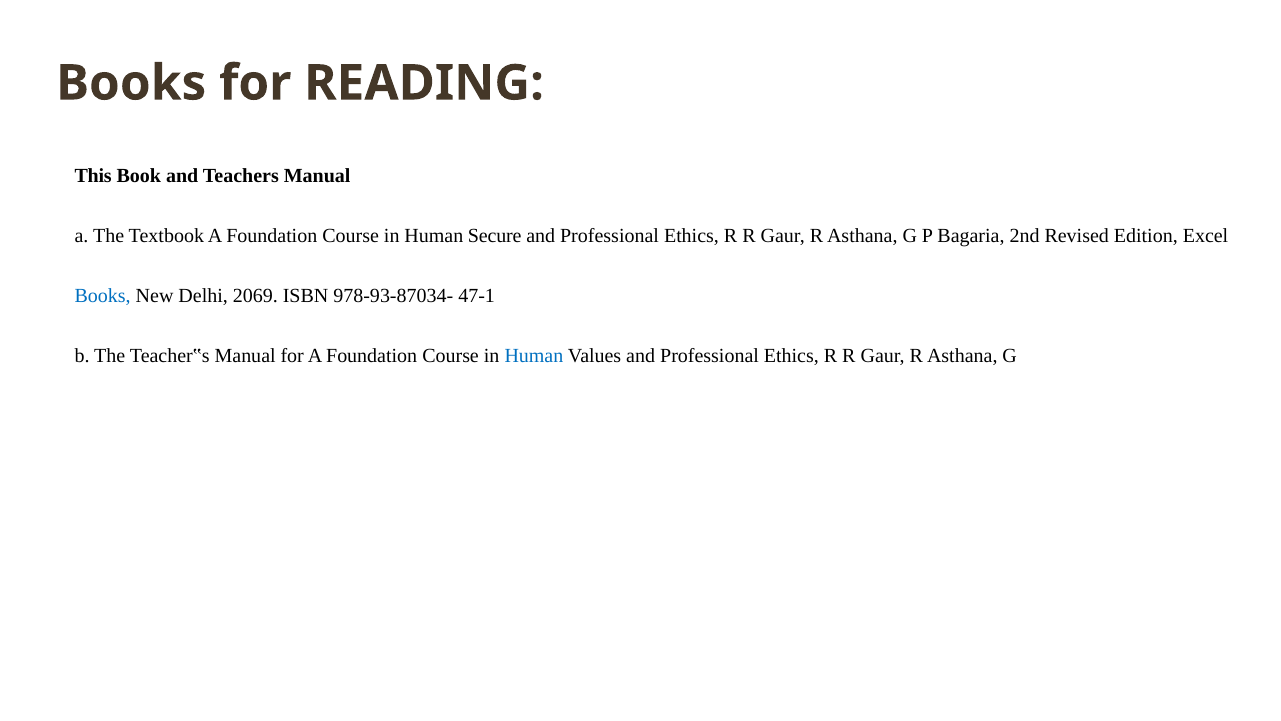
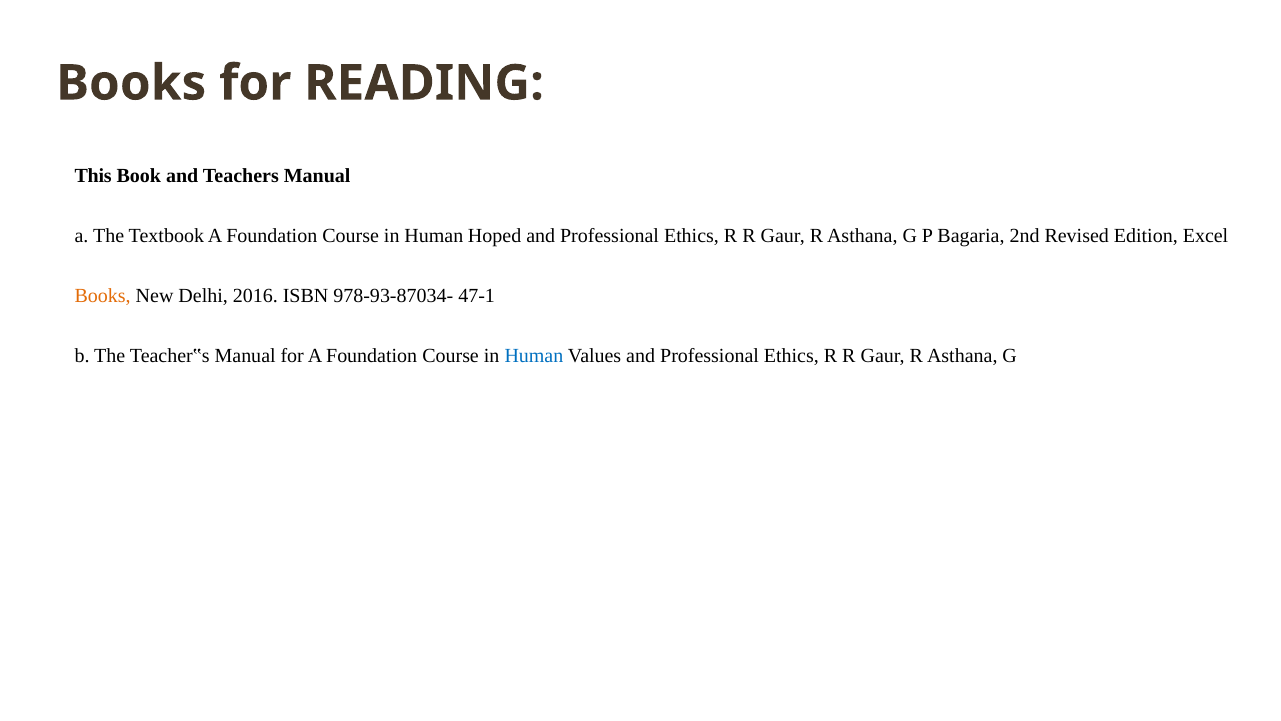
Secure: Secure -> Hoped
Books at (103, 295) colour: blue -> orange
2069: 2069 -> 2016
